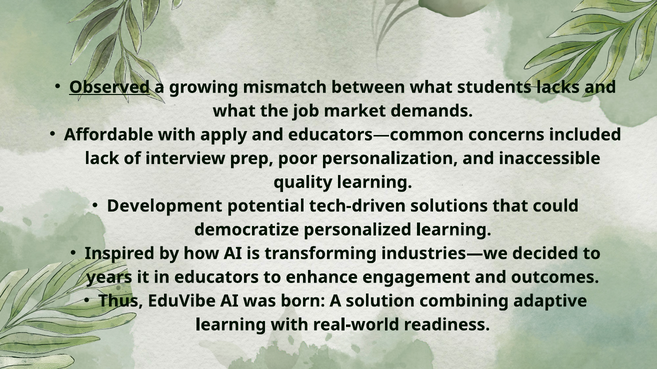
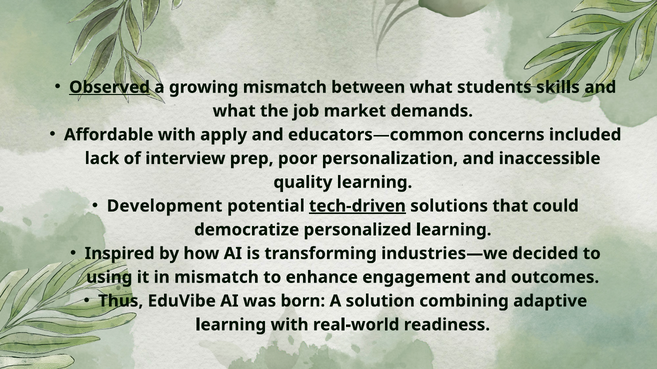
lacks: lacks -> skills
tech-driven underline: none -> present
years: years -> using
in educators: educators -> mismatch
